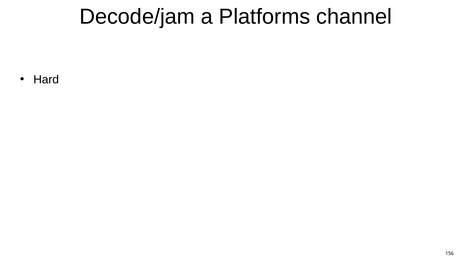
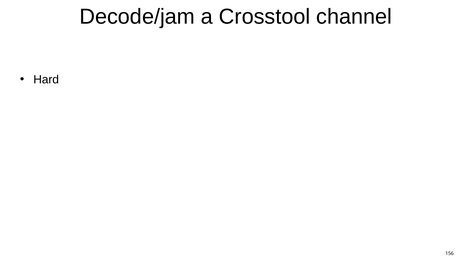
Platforms: Platforms -> Crosstool
